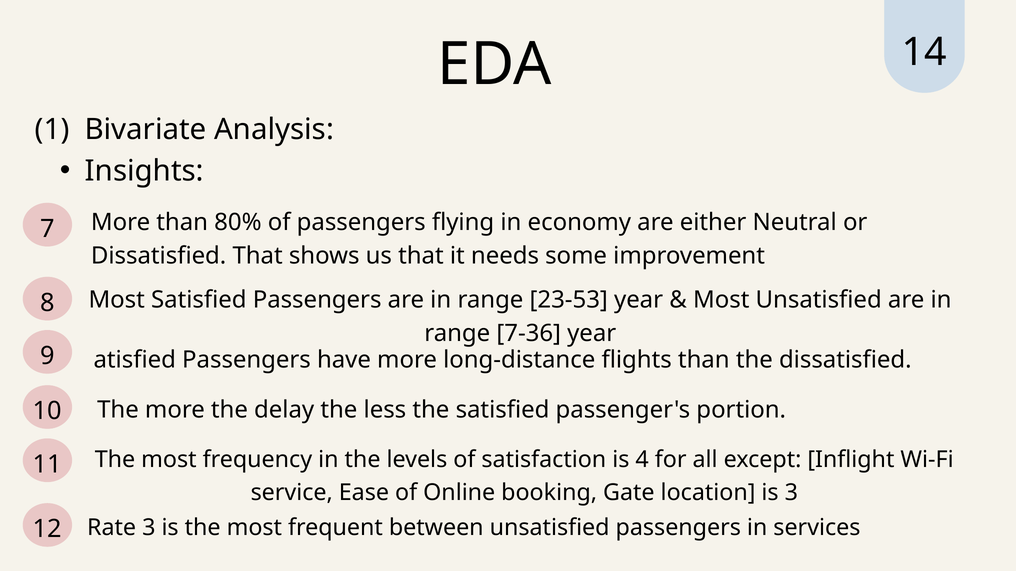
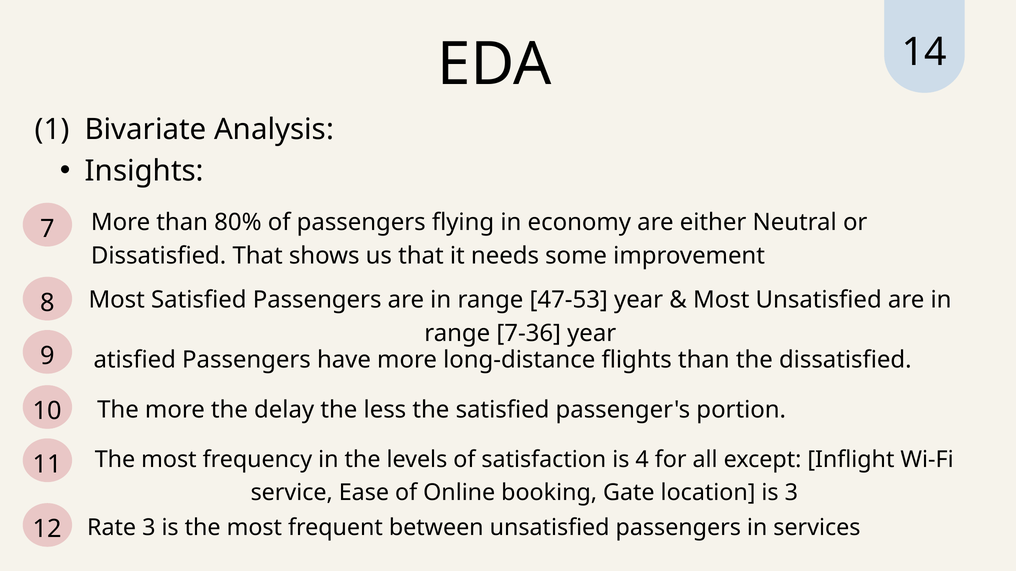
23-53: 23-53 -> 47-53
